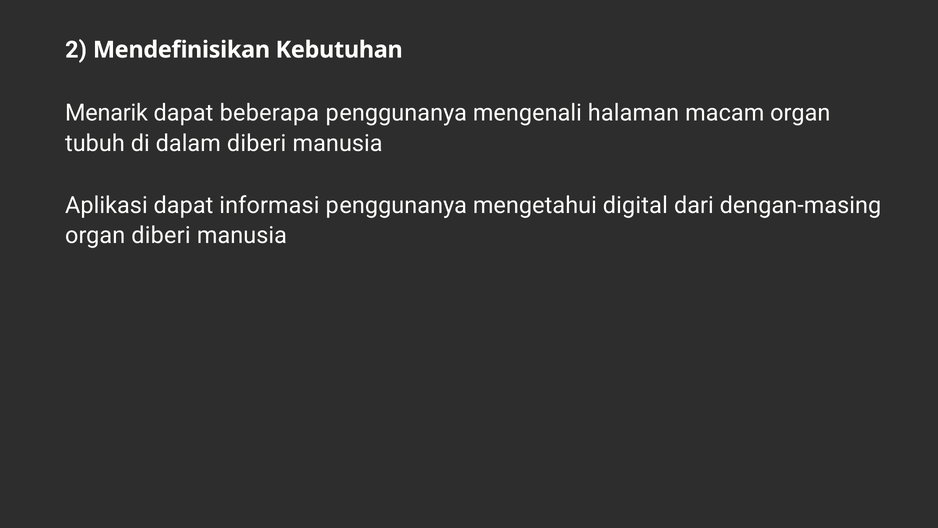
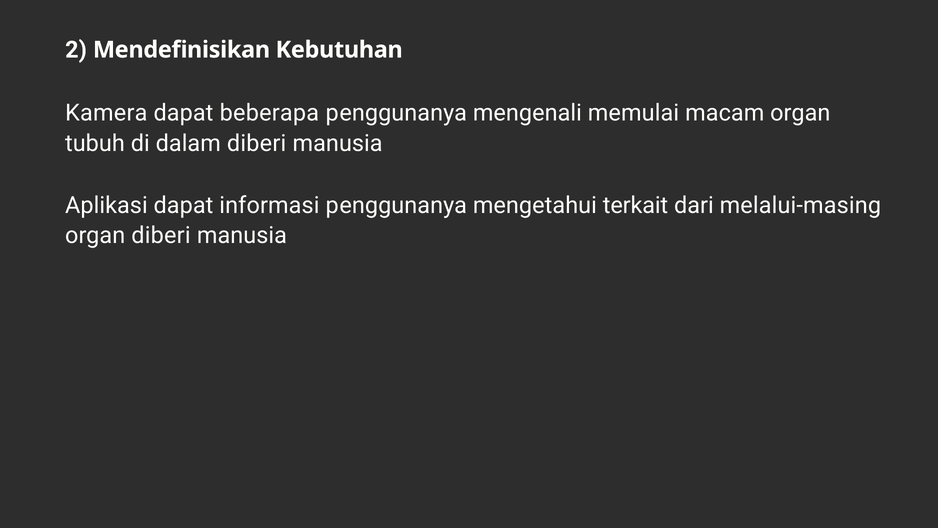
Menarik: Menarik -> Kamera
halaman: halaman -> memulai
digital: digital -> terkait
dengan-masing: dengan-masing -> melalui-masing
